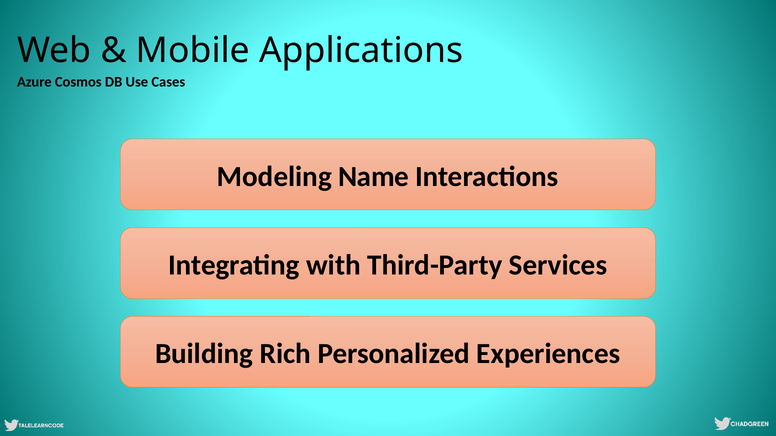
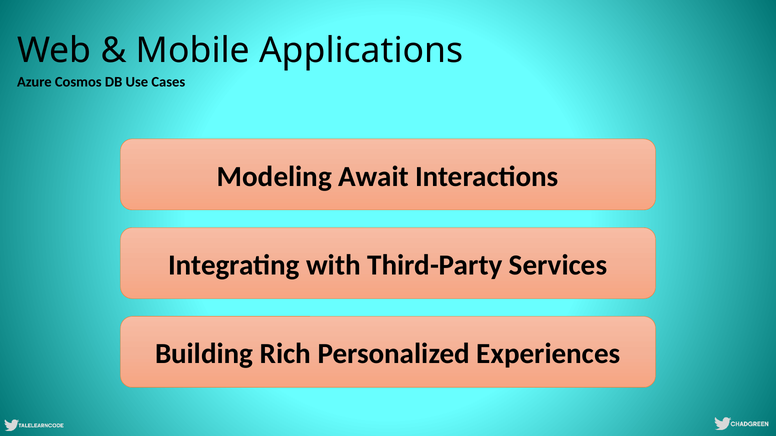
Name: Name -> Await
